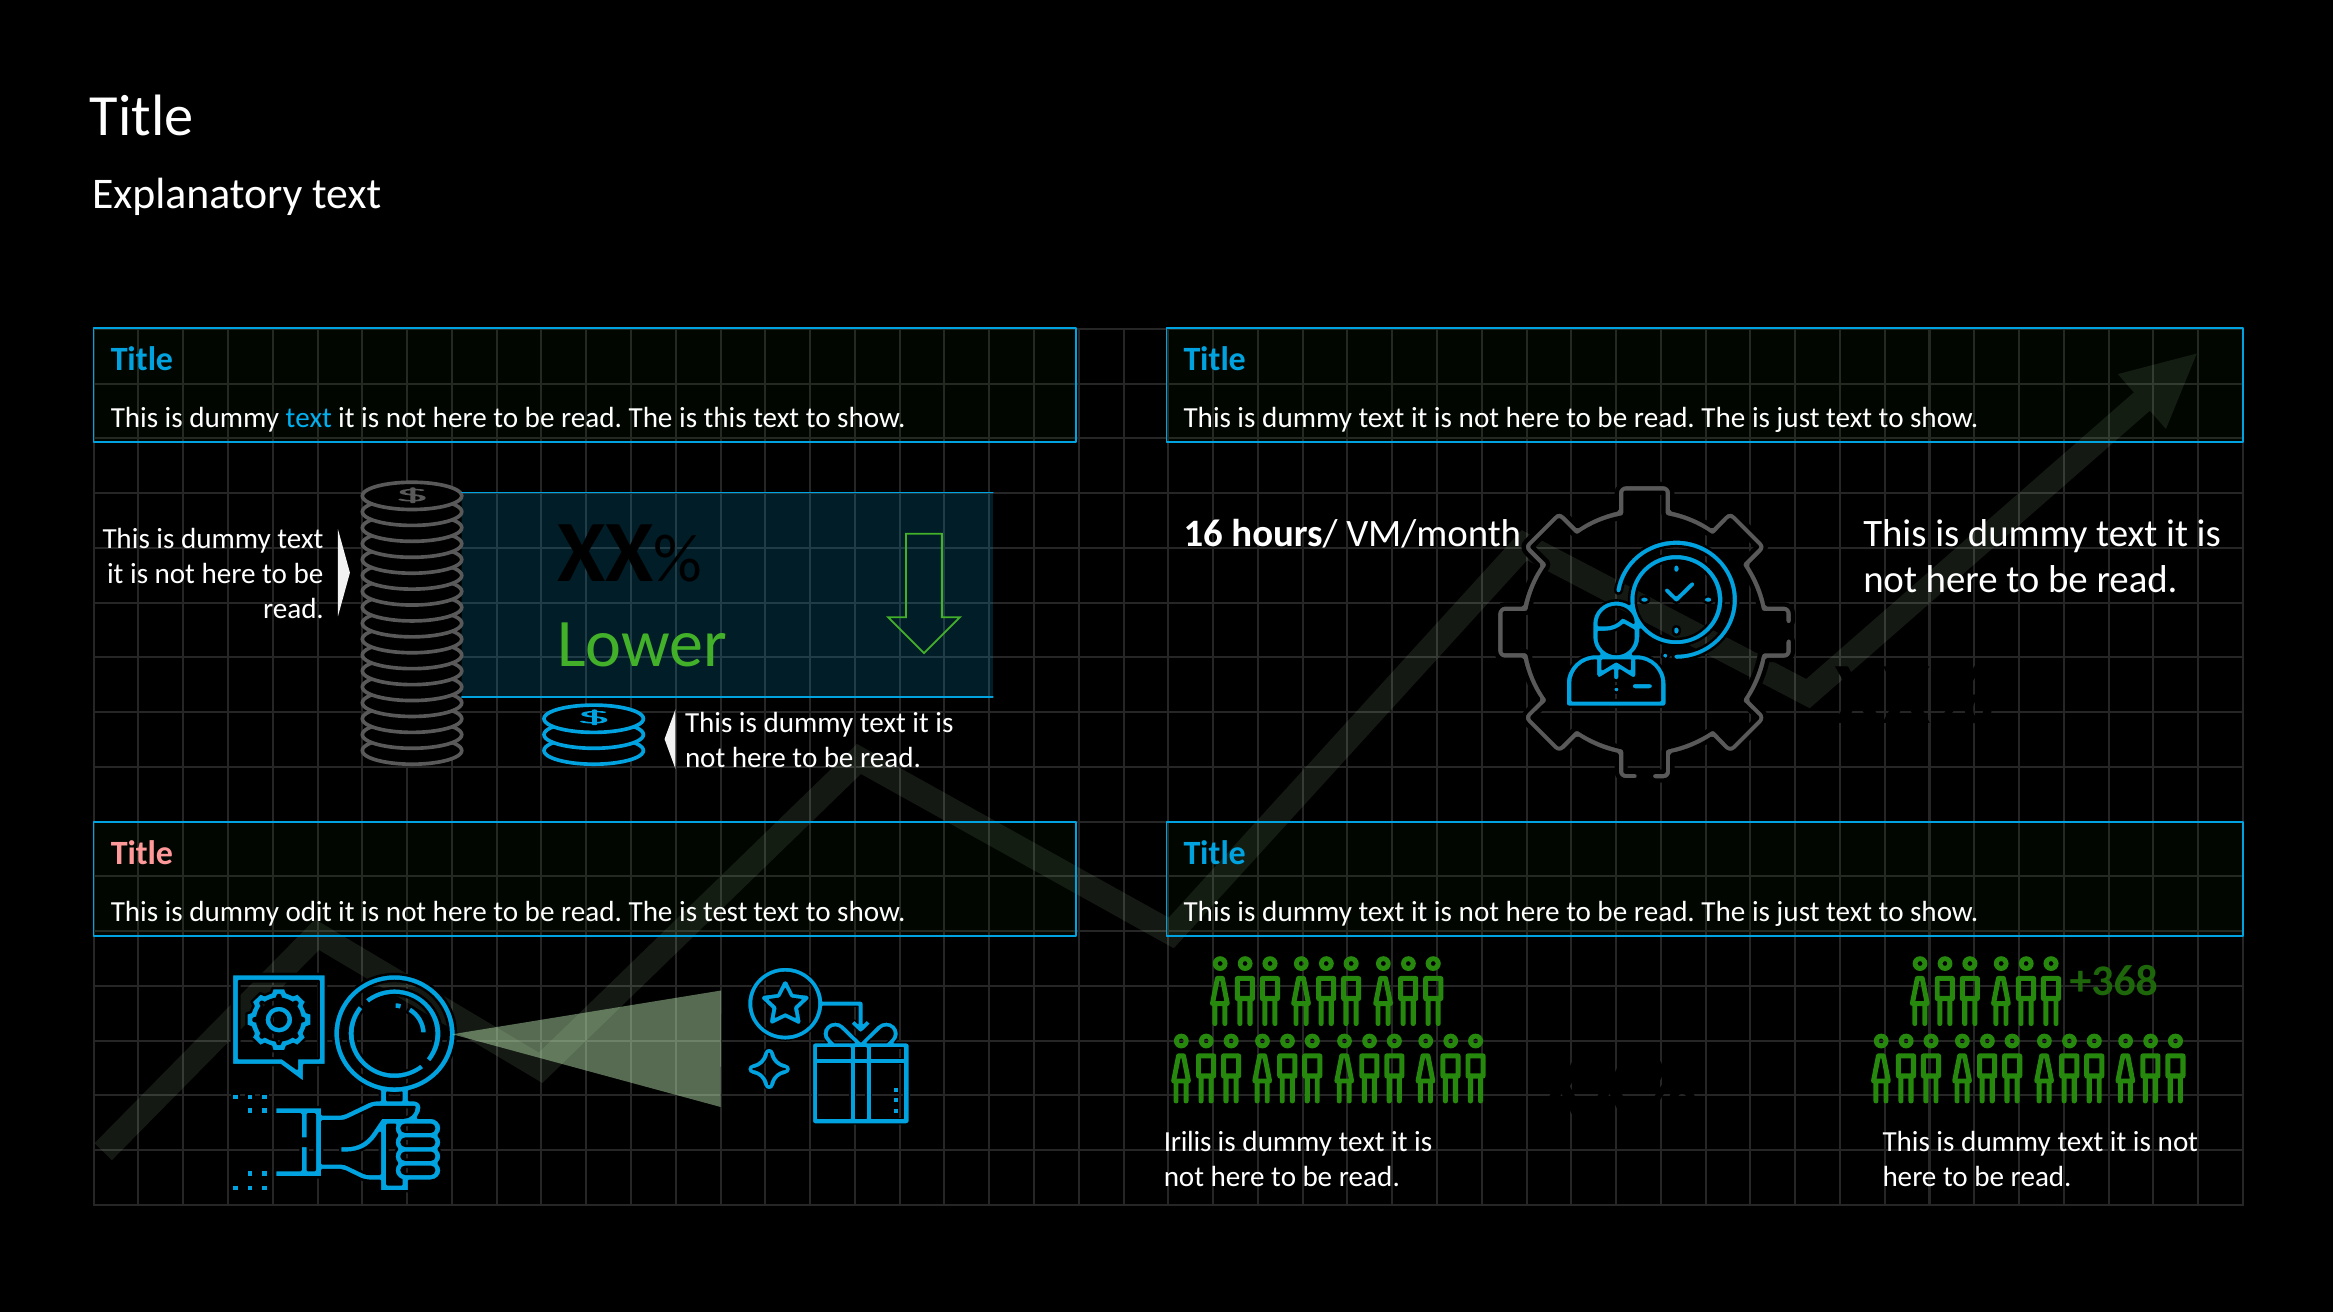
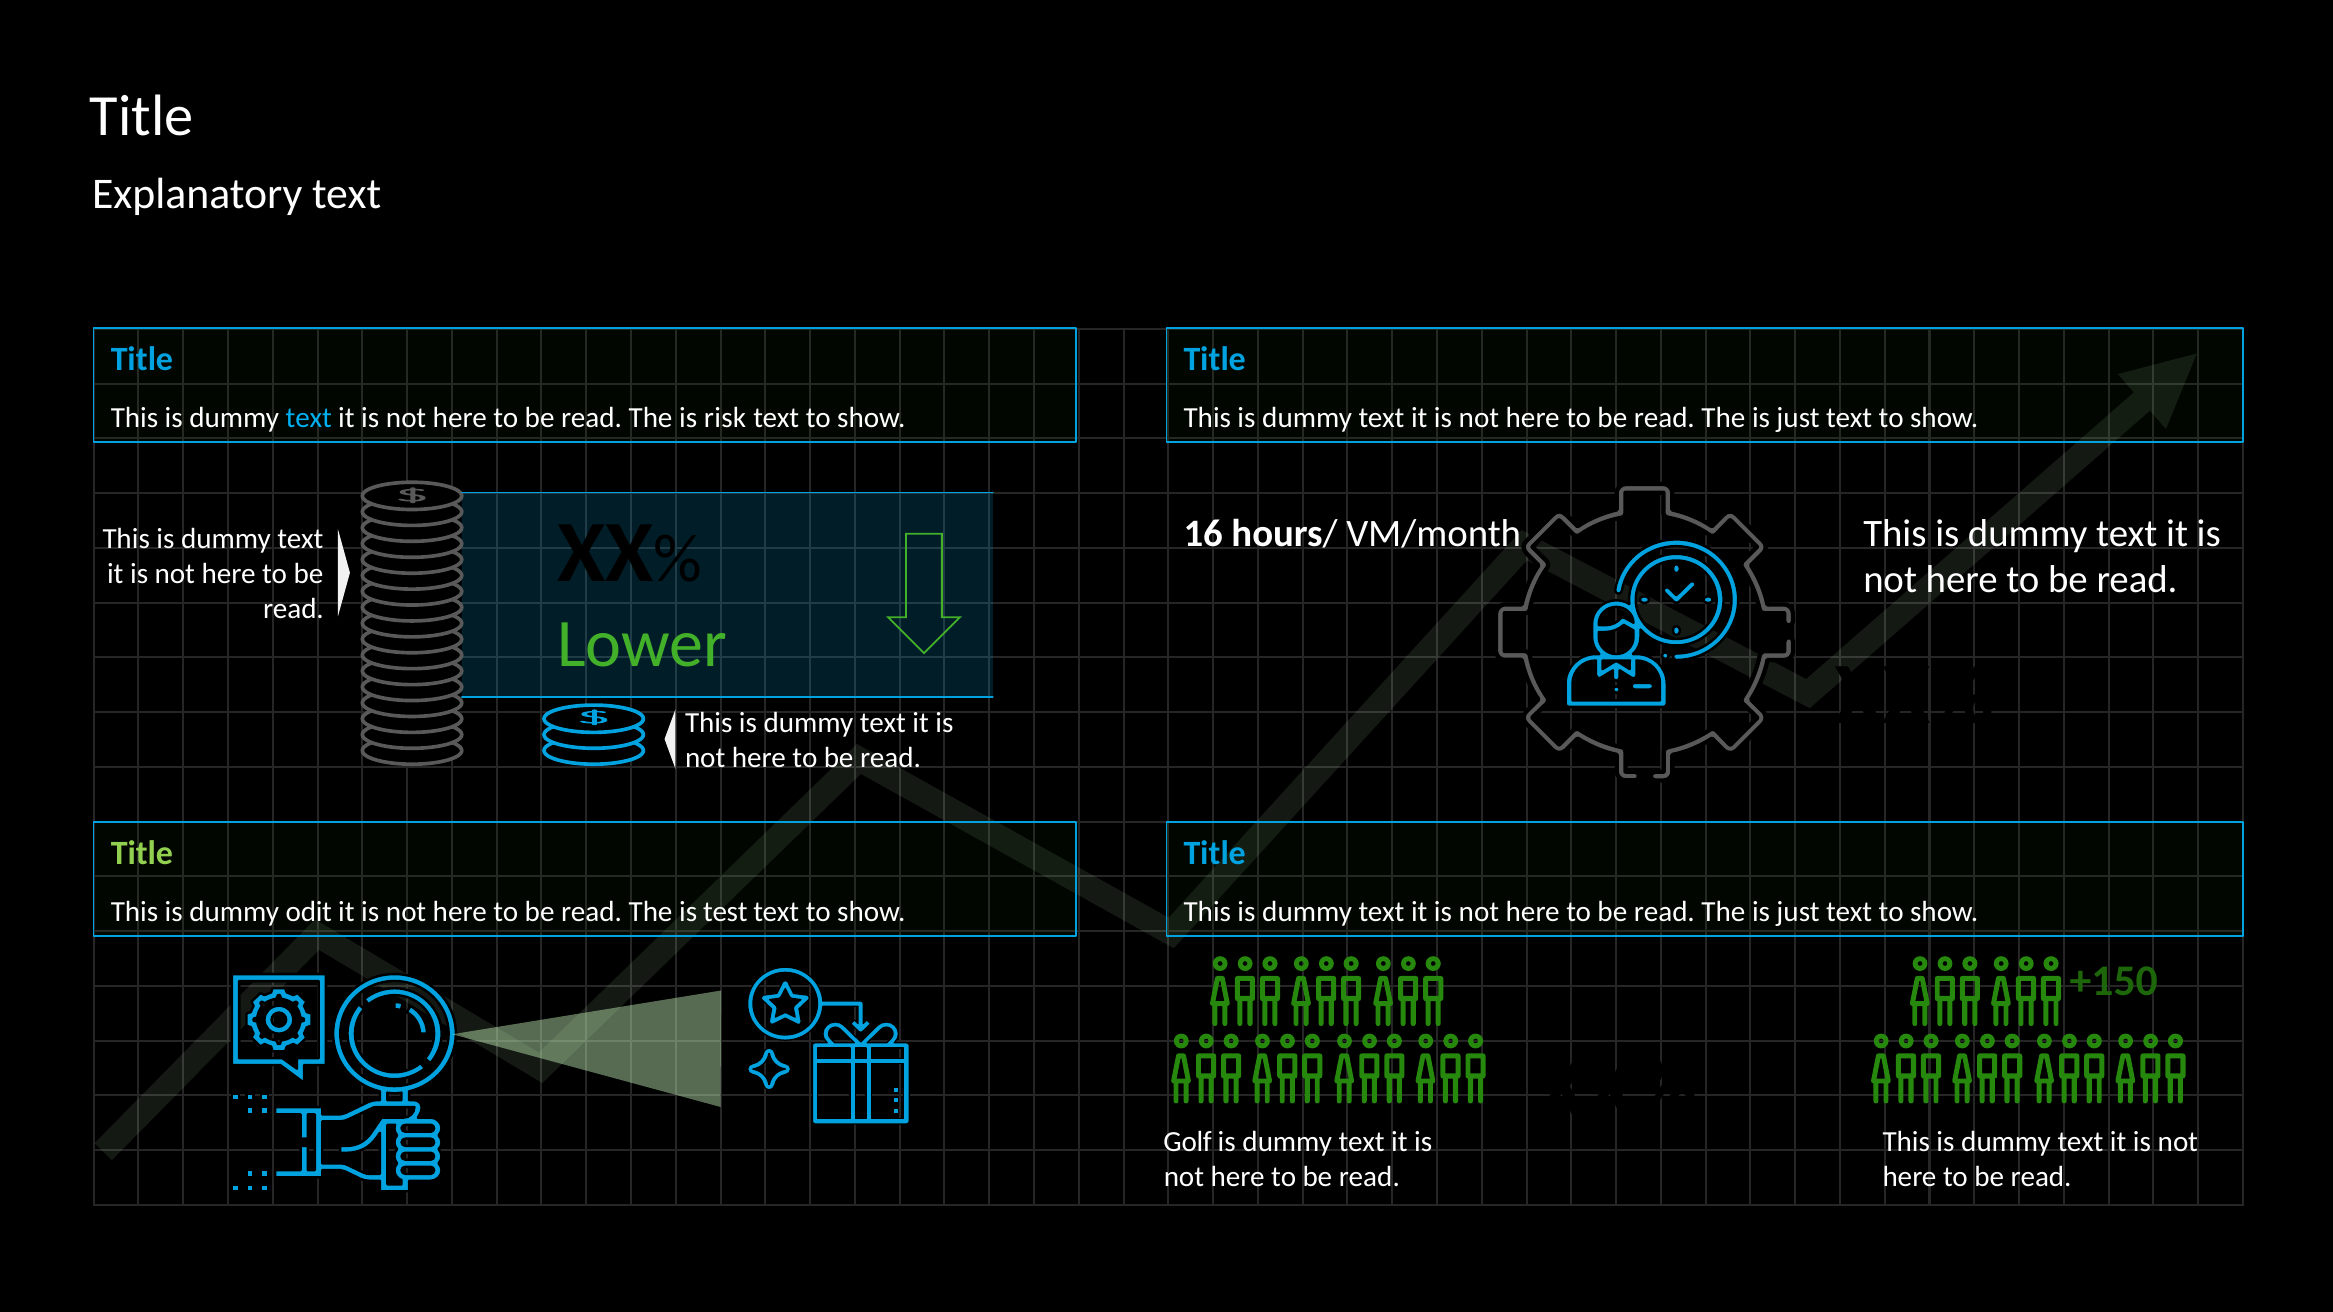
is this: this -> risk
Title at (142, 854) colour: pink -> light green
+368: +368 -> +150
Irilis: Irilis -> Golf
